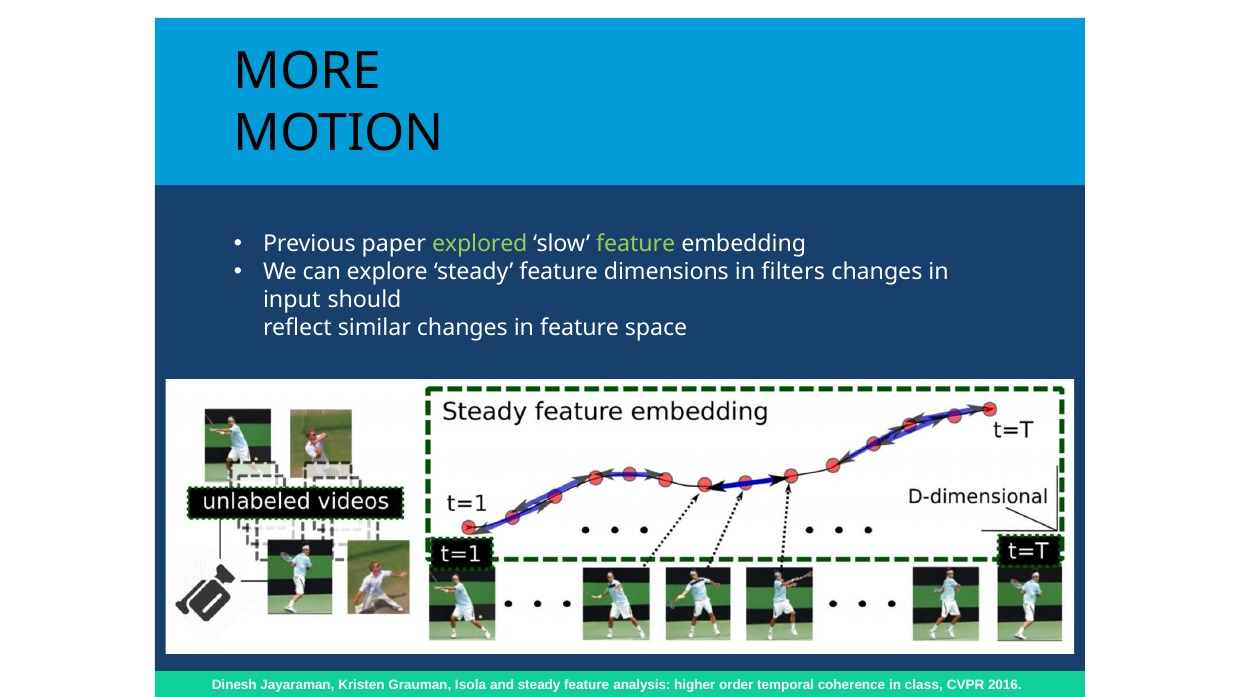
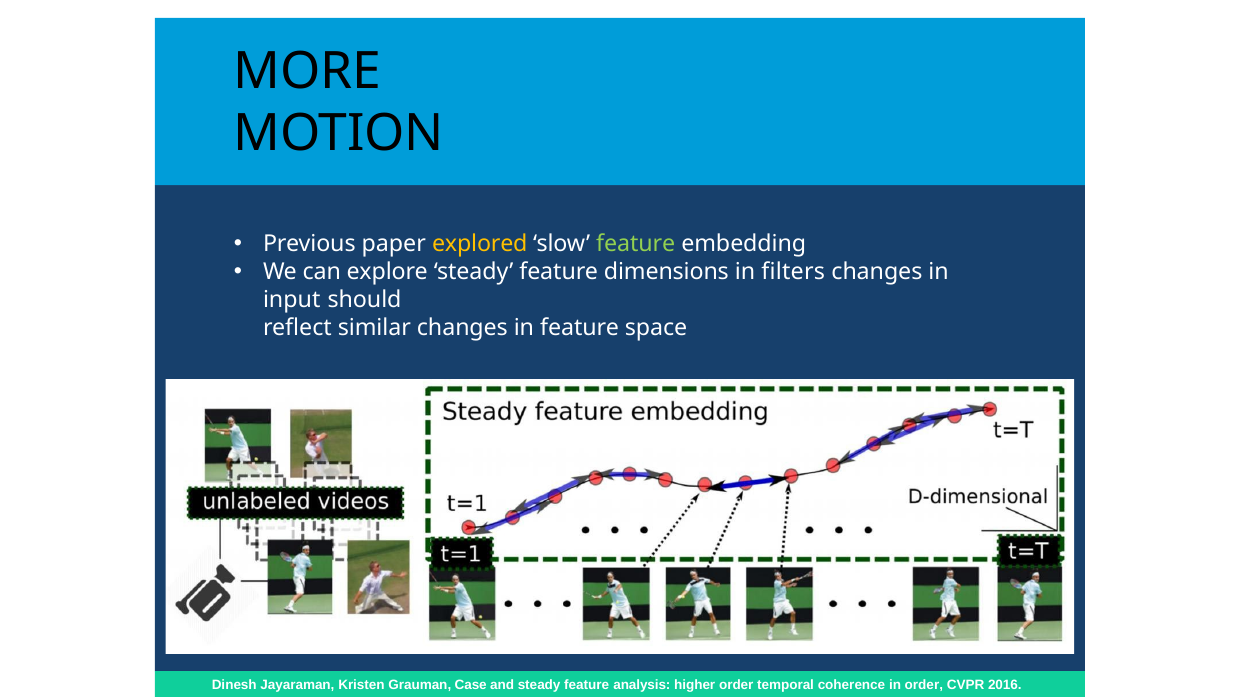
explored colour: light green -> yellow
Isola: Isola -> Case
in class: class -> order
